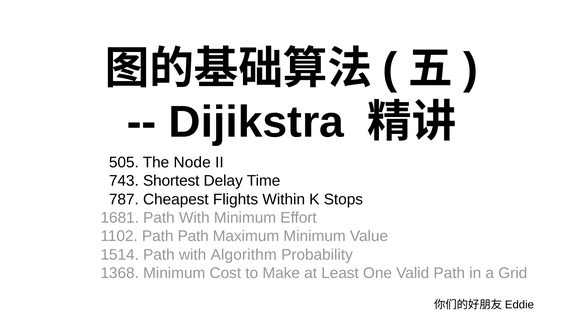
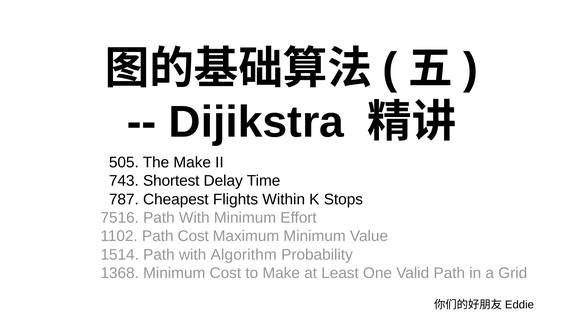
The Node: Node -> Make
1681: 1681 -> 7516
Path Path: Path -> Cost
